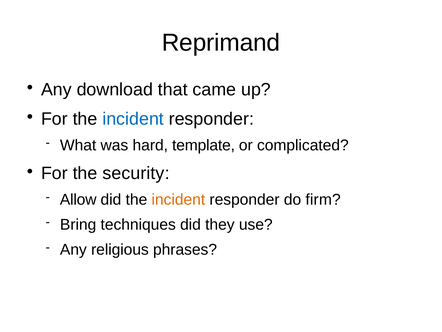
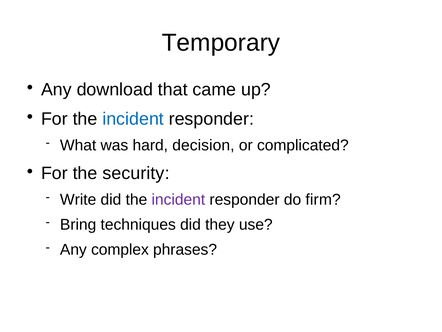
Reprimand: Reprimand -> Temporary
template: template -> decision
Allow: Allow -> Write
incident at (178, 199) colour: orange -> purple
religious: religious -> complex
